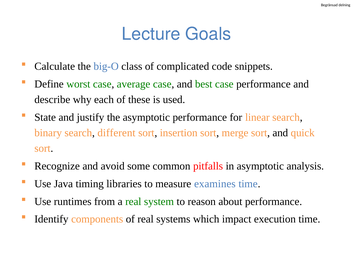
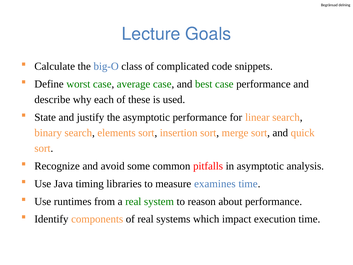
different: different -> elements
